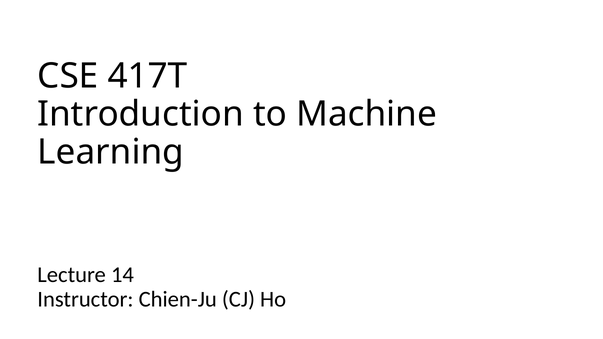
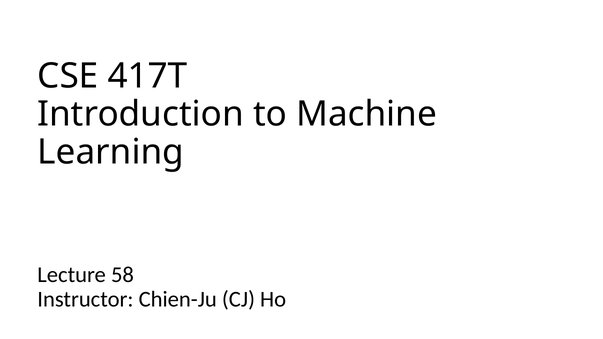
14: 14 -> 58
